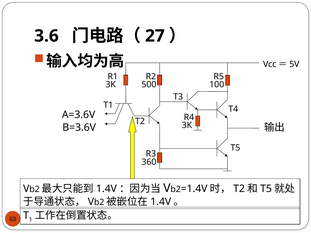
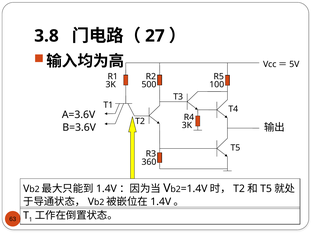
3.6: 3.6 -> 3.8
